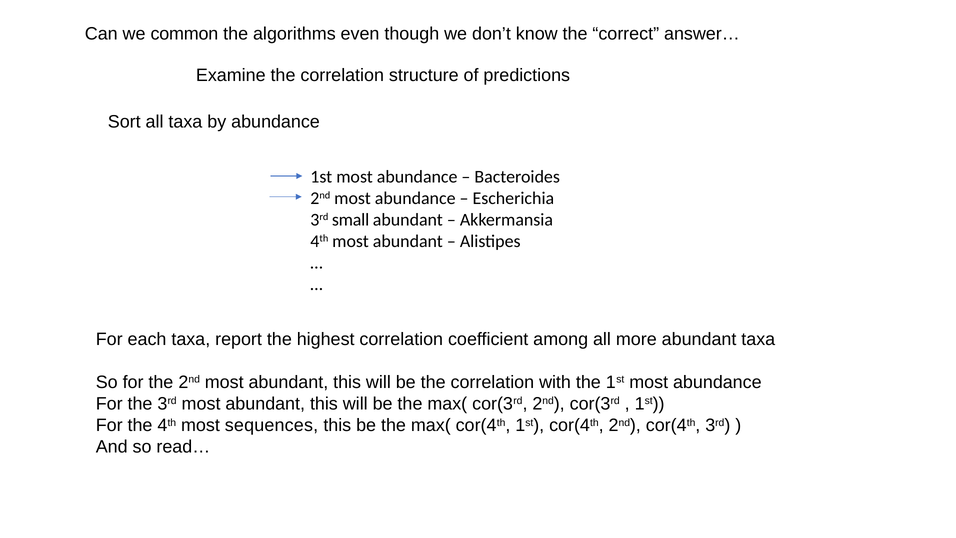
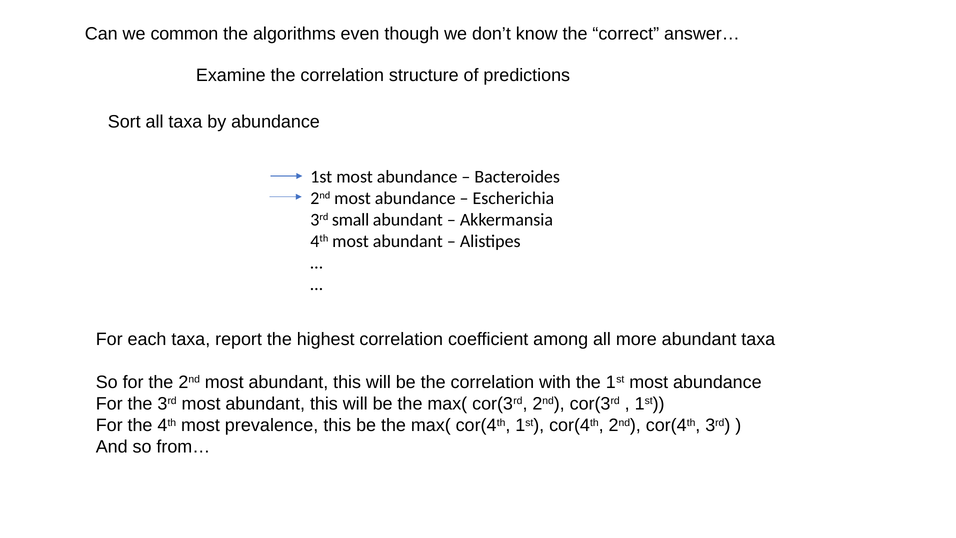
sequences: sequences -> prevalence
read…: read… -> from…
